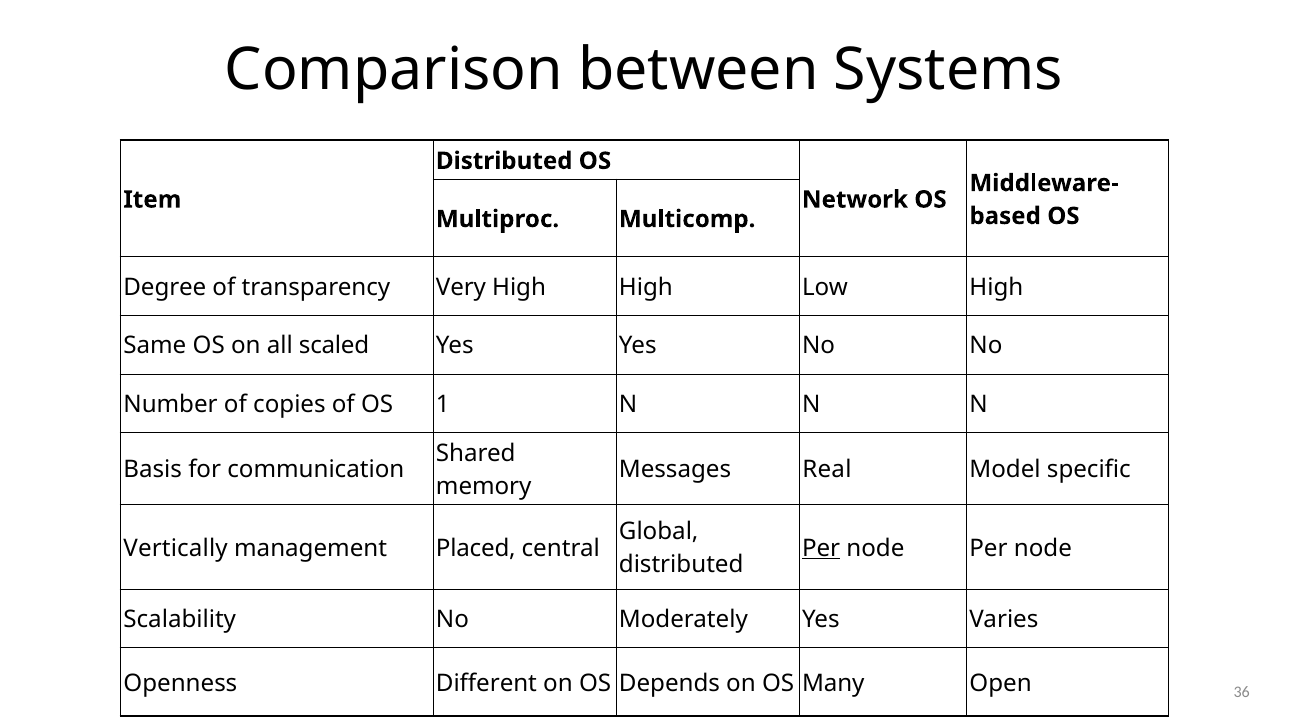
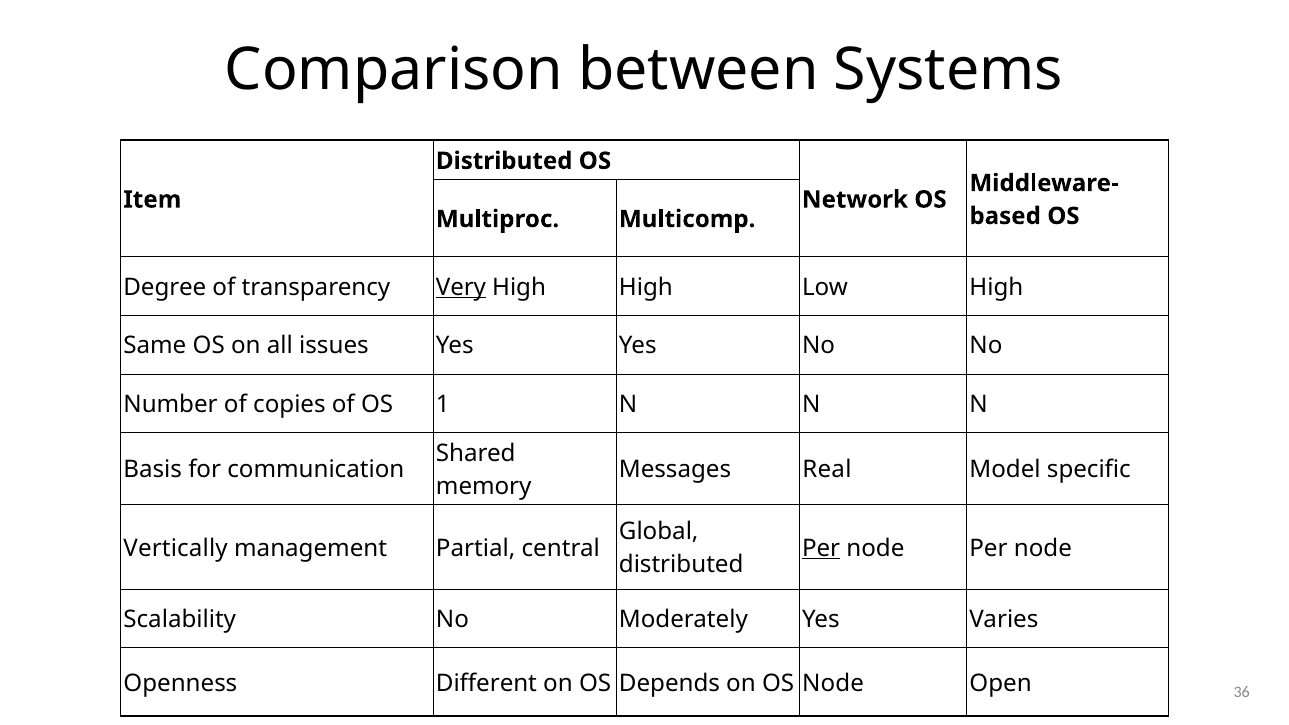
Very underline: none -> present
scaled: scaled -> issues
Placed: Placed -> Partial
OS Many: Many -> Node
